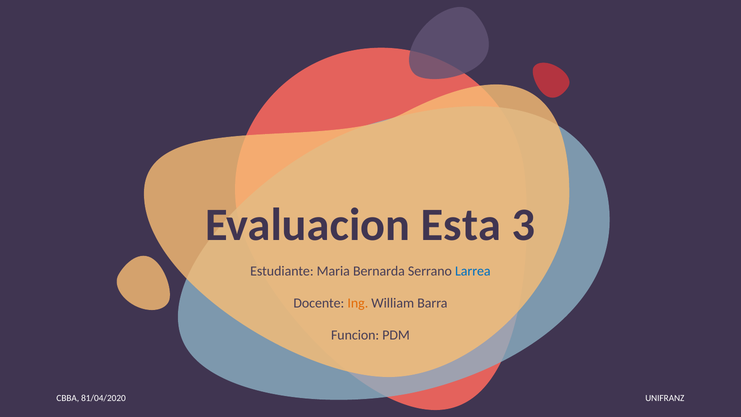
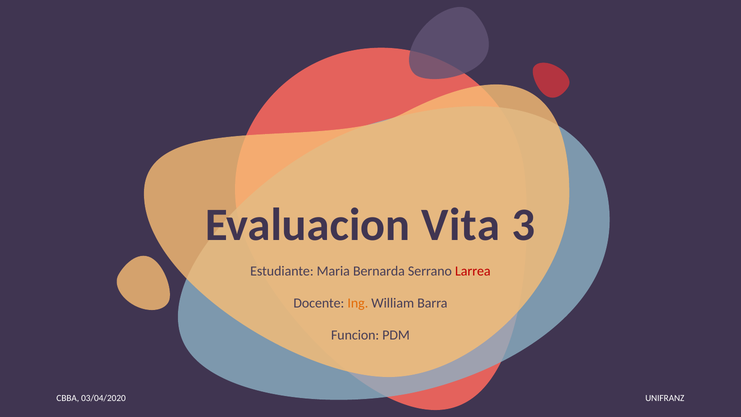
Esta: Esta -> Vita
Larrea colour: blue -> red
81/04/2020: 81/04/2020 -> 03/04/2020
